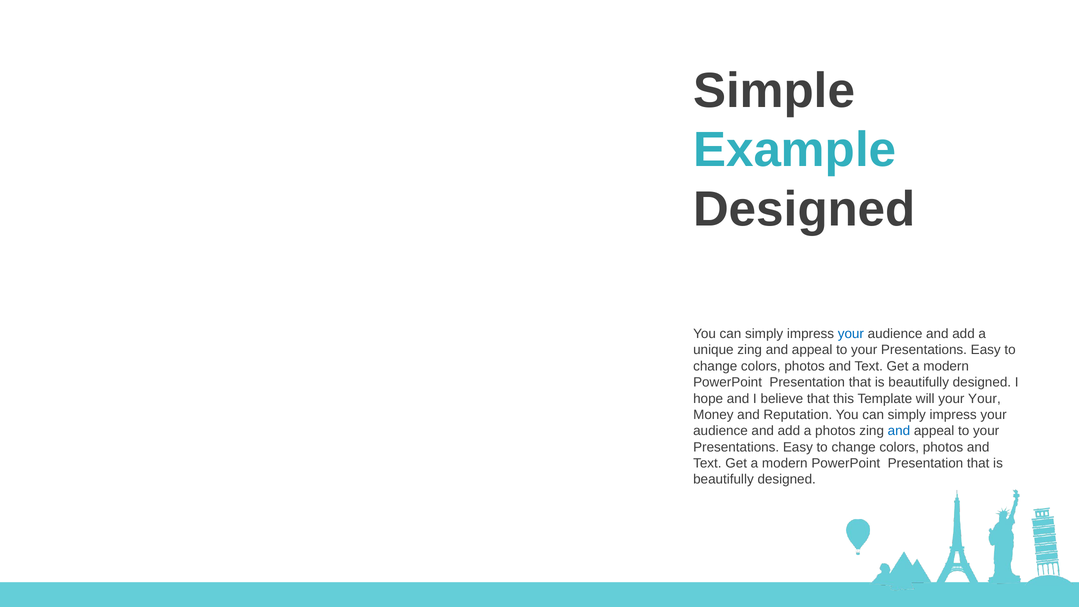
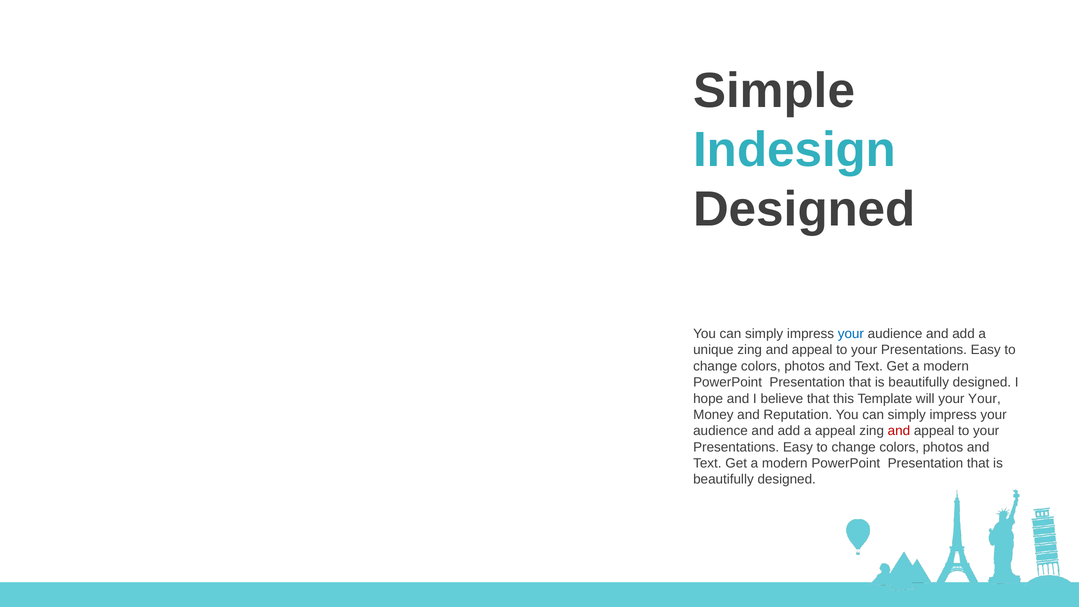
Example: Example -> Indesign
a photos: photos -> appeal
and at (899, 431) colour: blue -> red
